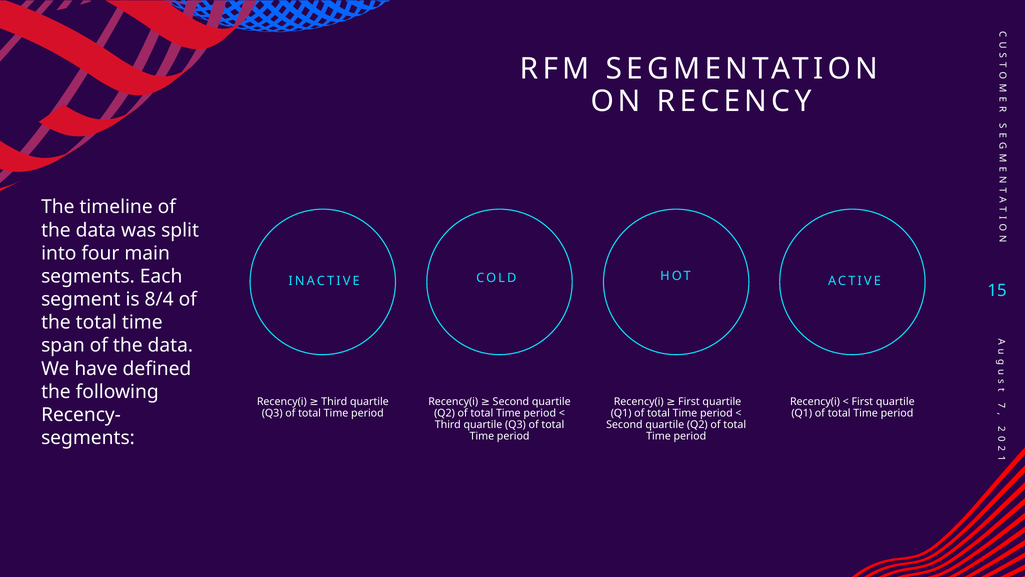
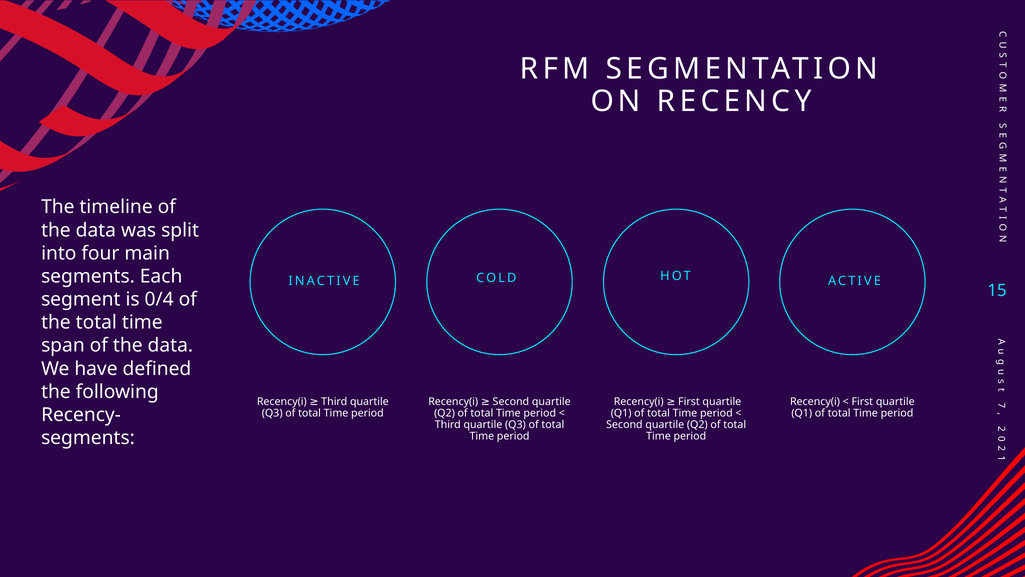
8/4: 8/4 -> 0/4
